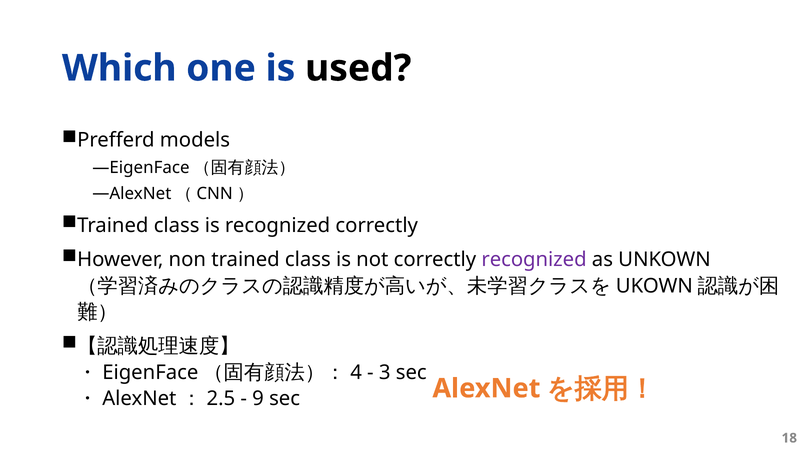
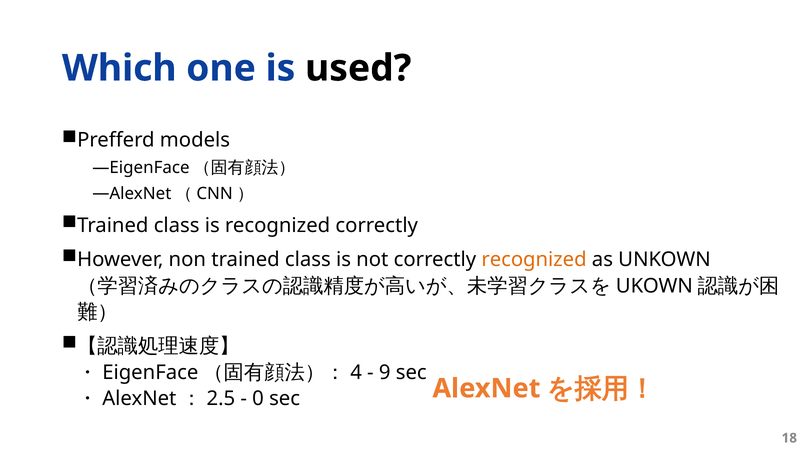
recognized at (534, 259) colour: purple -> orange
3: 3 -> 9
9: 9 -> 0
